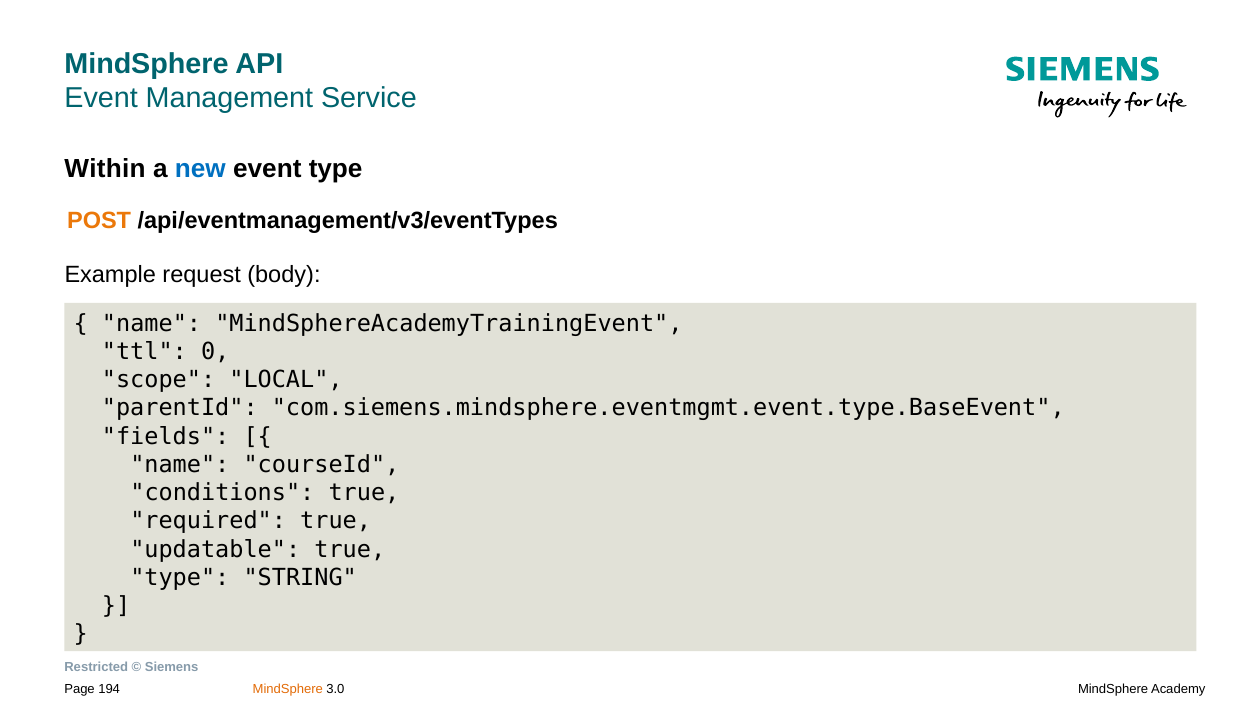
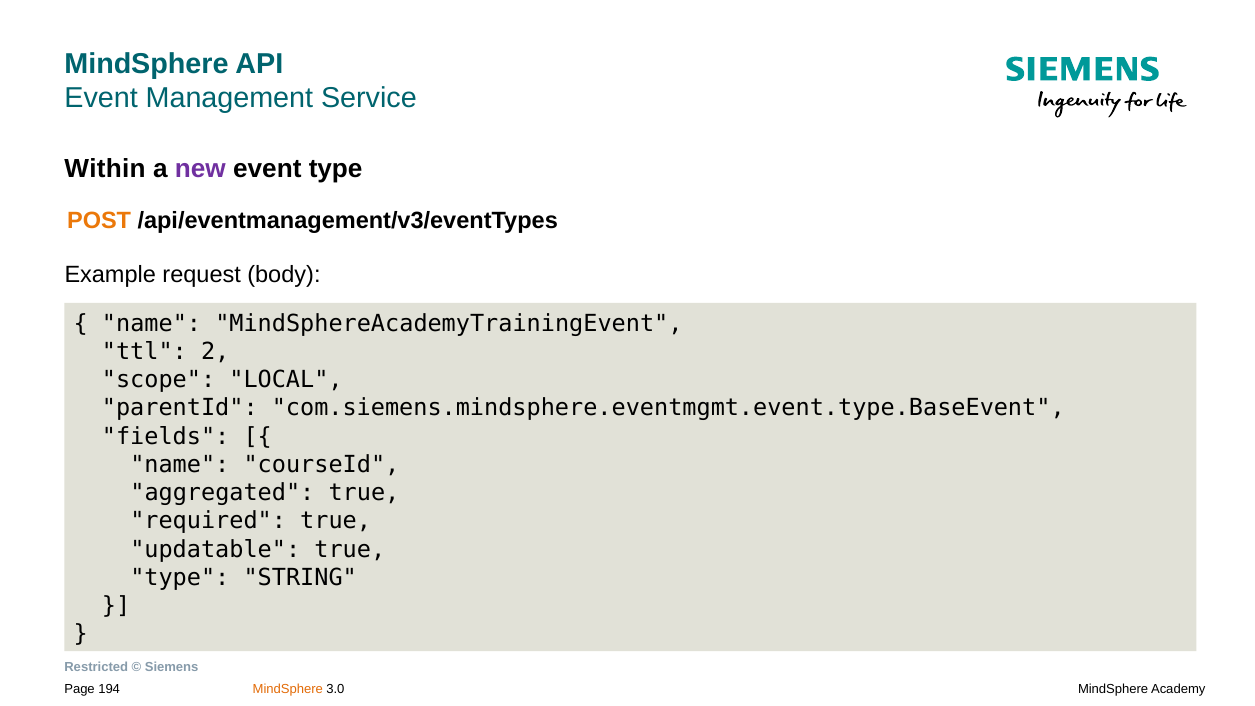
new colour: blue -> purple
0: 0 -> 2
conditions: conditions -> aggregated
